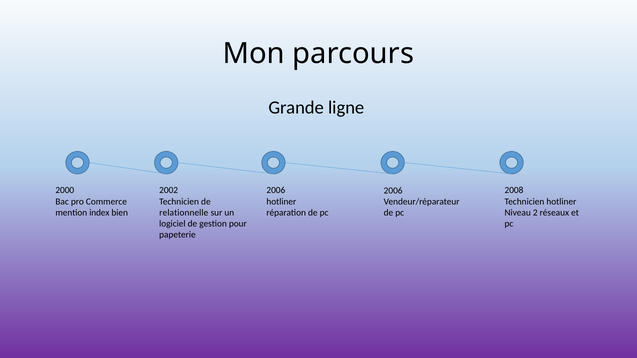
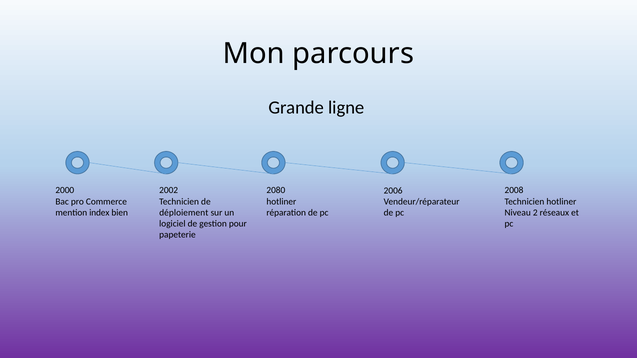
2006 at (276, 191): 2006 -> 2080
relationnelle: relationnelle -> déploiement
